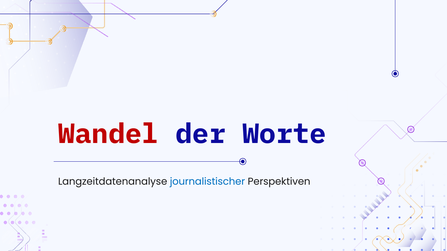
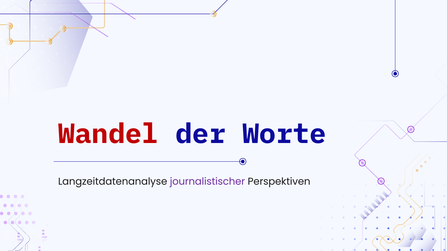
journalistischer colour: blue -> purple
